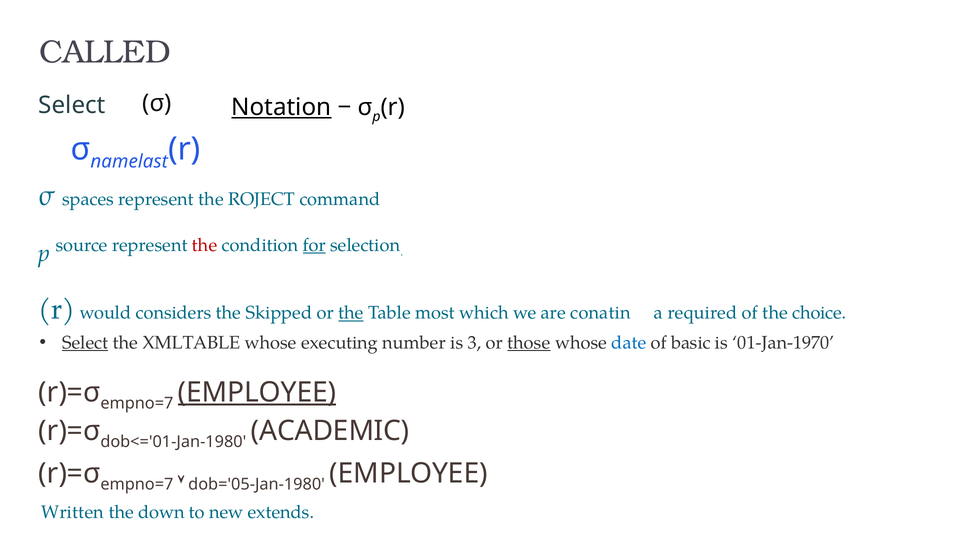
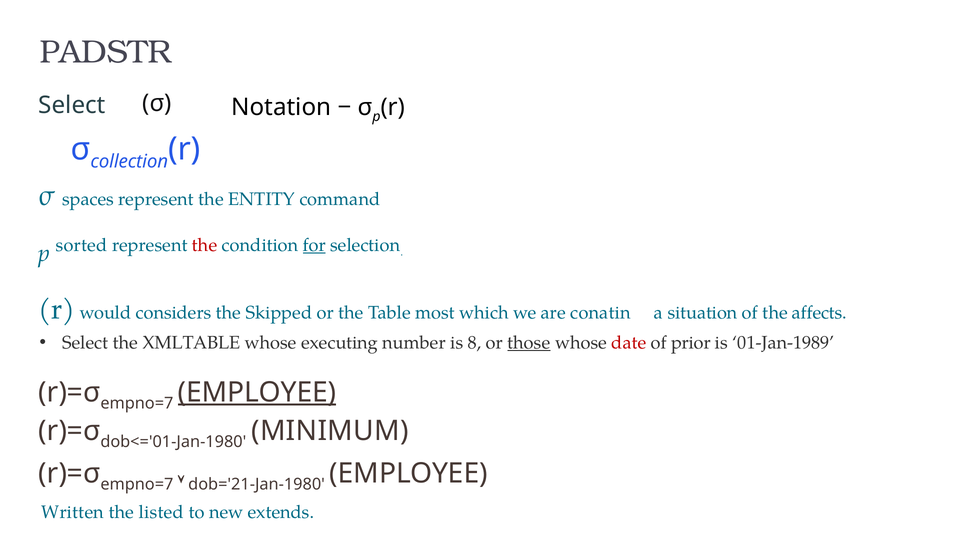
CALLED: CALLED -> PADSTR
Notation underline: present -> none
namelast: namelast -> collection
ROJECT: ROJECT -> ENTITY
source: source -> sorted
the at (351, 313) underline: present -> none
required: required -> situation
choice: choice -> affects
Select at (85, 342) underline: present -> none
3: 3 -> 8
date colour: blue -> red
basic: basic -> prior
01-Jan-1970: 01-Jan-1970 -> 01-Jan-1989
ACADEMIC: ACADEMIC -> MINIMUM
dob='05-Jan-1980: dob='05-Jan-1980 -> dob='21-Jan-1980
down: down -> listed
